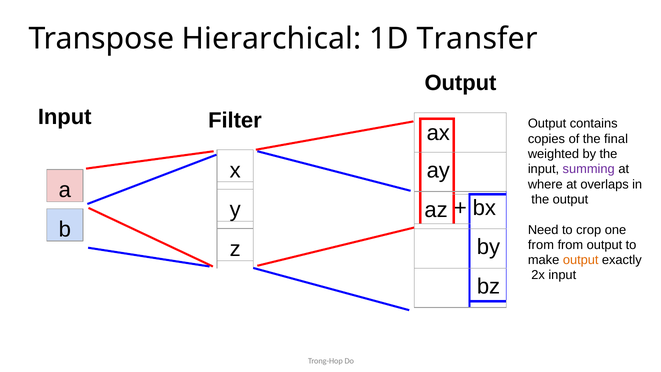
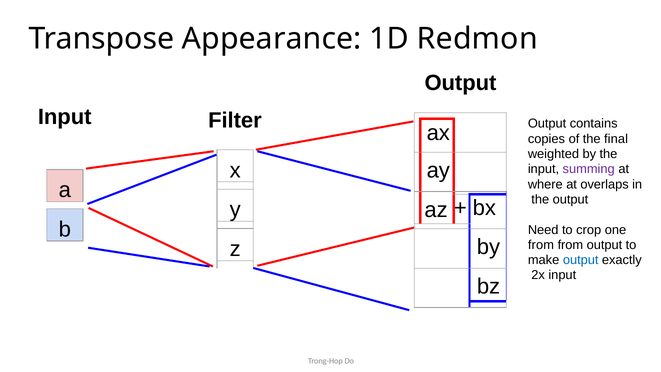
Hierarchical: Hierarchical -> Appearance
Transfer: Transfer -> Redmon
output at (581, 260) colour: orange -> blue
